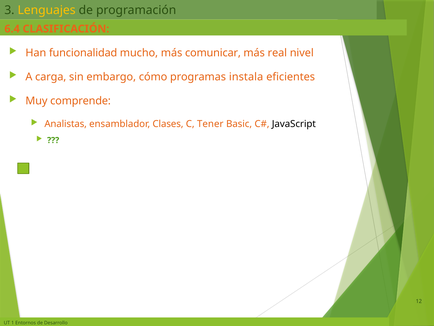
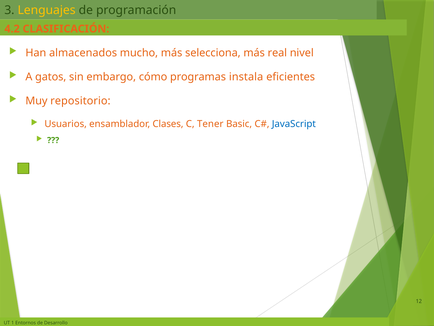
6.4: 6.4 -> 4.2
funcionalidad: funcionalidad -> almacenados
comunicar: comunicar -> selecciona
carga: carga -> gatos
comprende: comprende -> repositorio
Analistas: Analistas -> Usuarios
JavaScript colour: black -> blue
